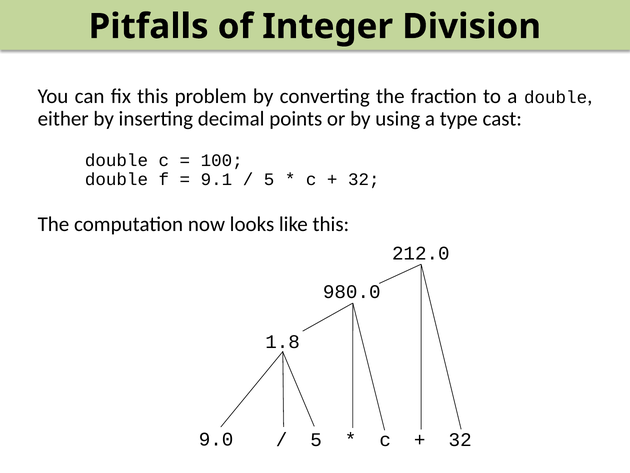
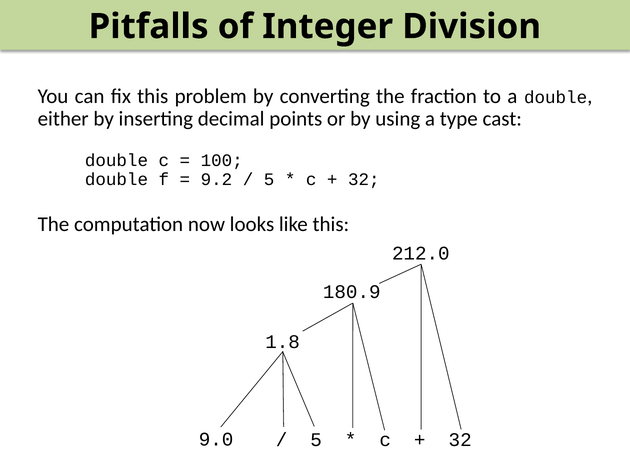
9.1: 9.1 -> 9.2
980.0: 980.0 -> 180.9
